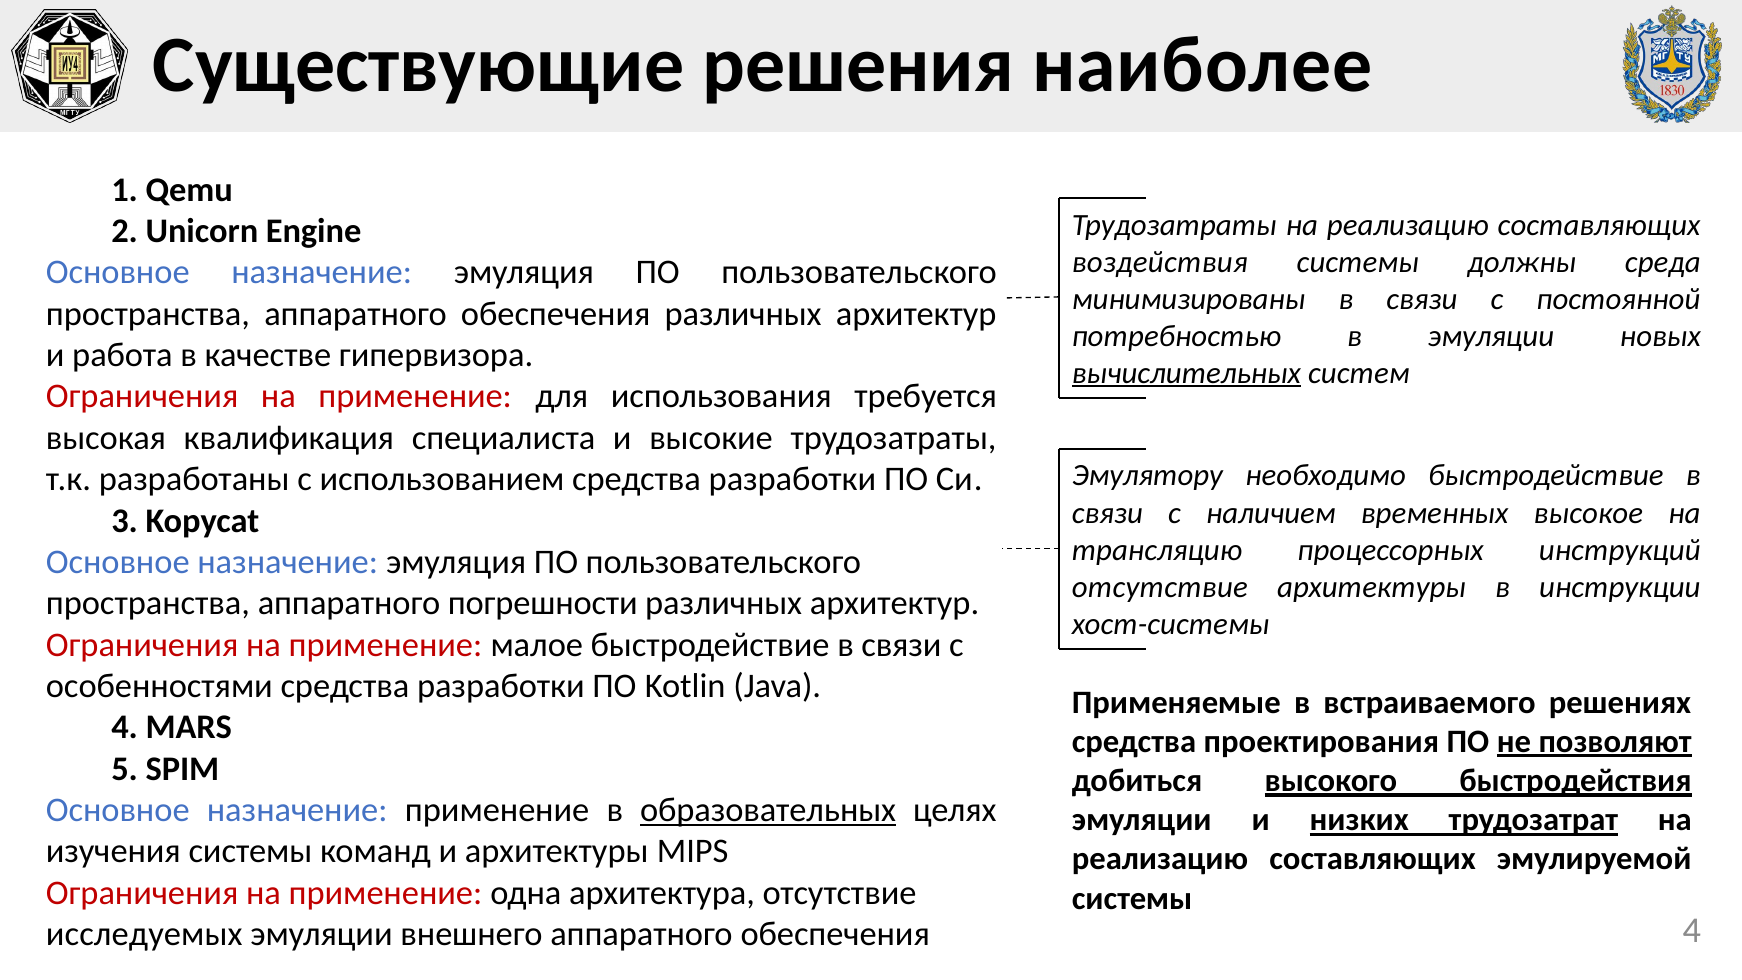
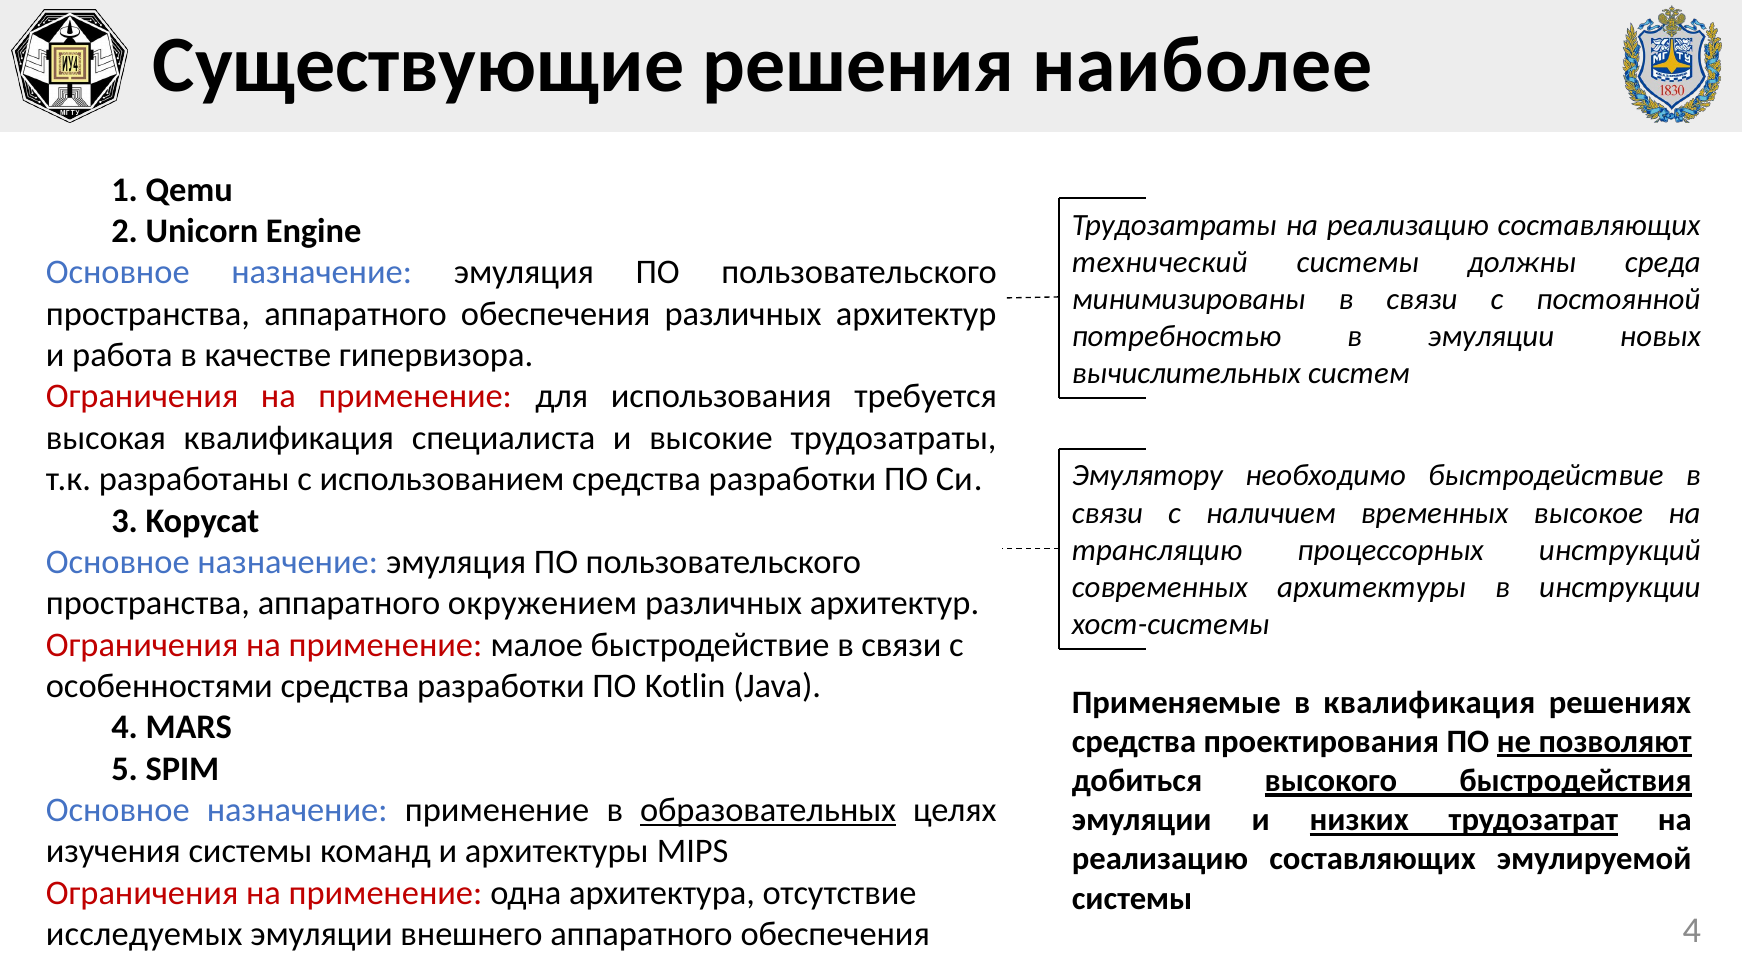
воздействия: воздействия -> технический
вычислительных underline: present -> none
отсутствие at (1160, 587): отсутствие -> современных
погрешности: погрешности -> окружением
в встраиваемого: встраиваемого -> квалификация
